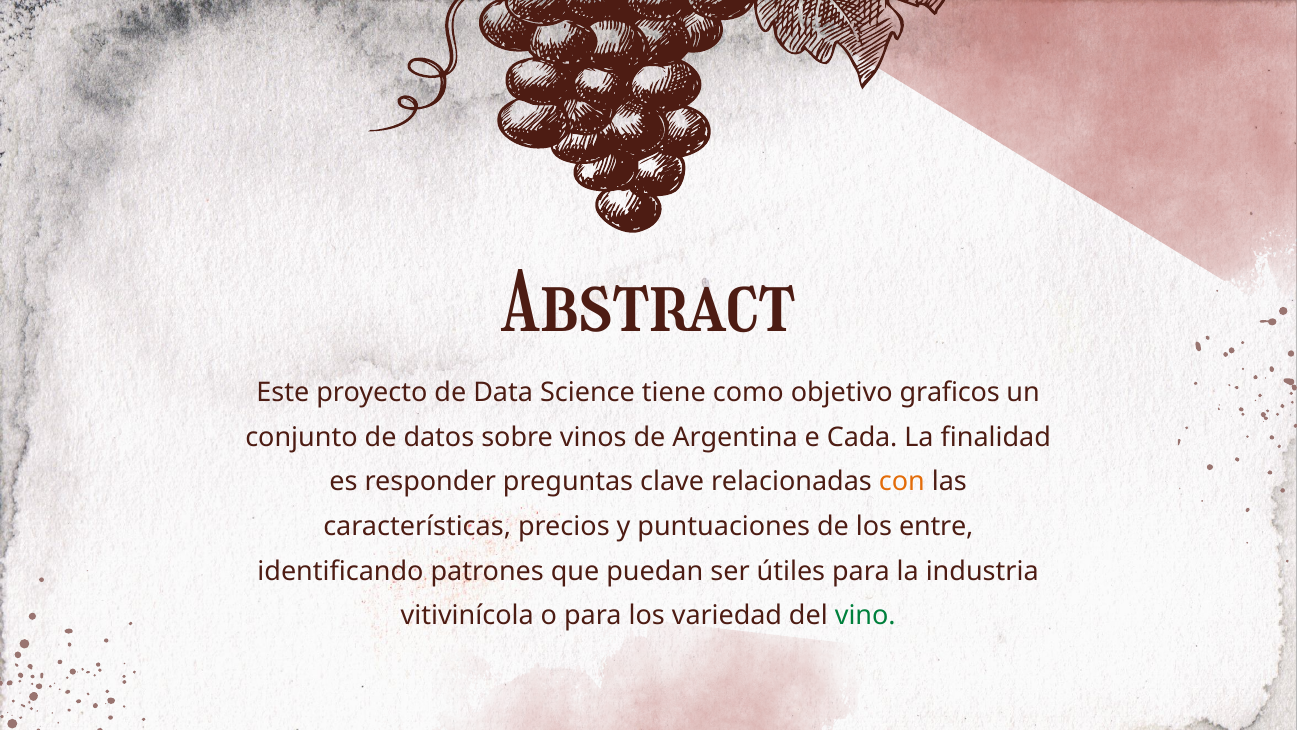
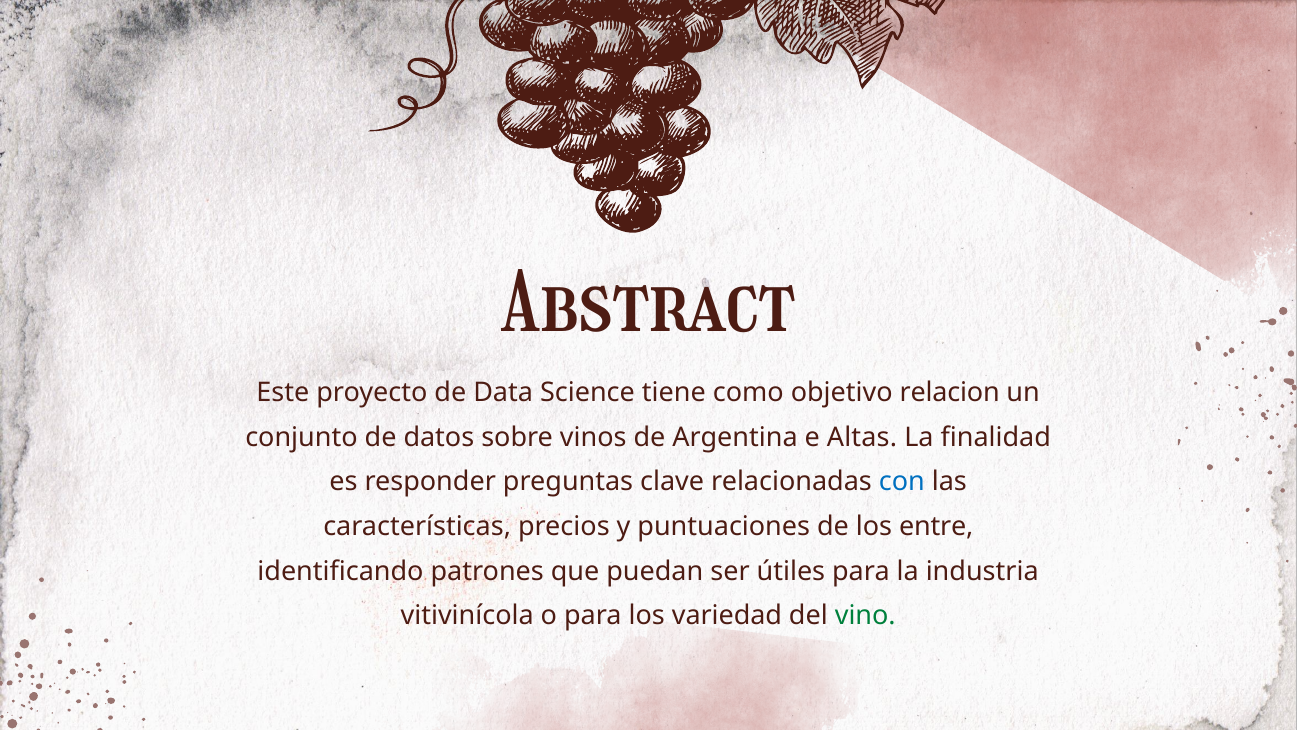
graficos: graficos -> relacion
Cada: Cada -> Altas
con colour: orange -> blue
